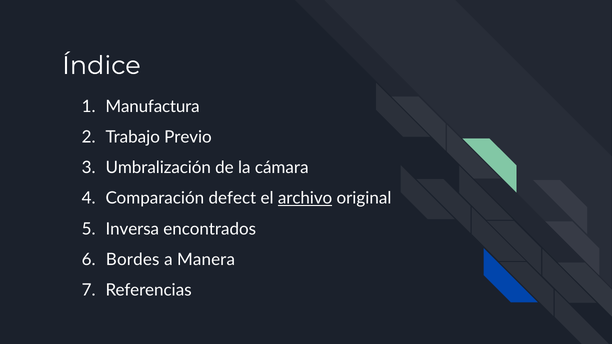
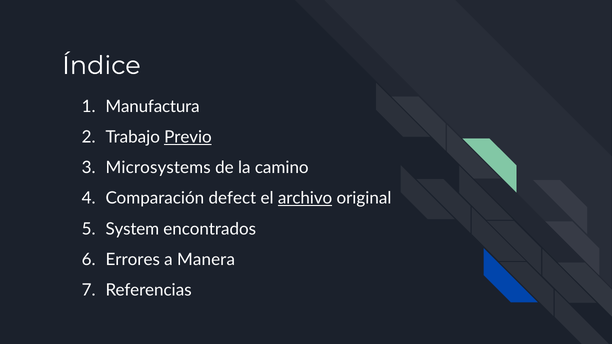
Previo underline: none -> present
Umbralización: Umbralización -> Microsystems
cámara: cámara -> camino
Inversa: Inversa -> System
Bordes: Bordes -> Errores
